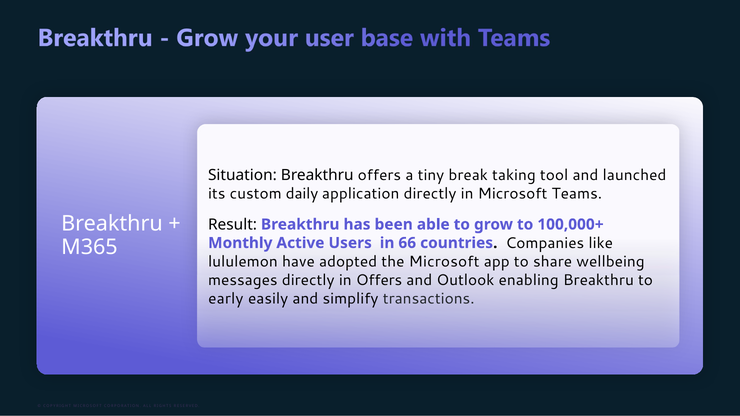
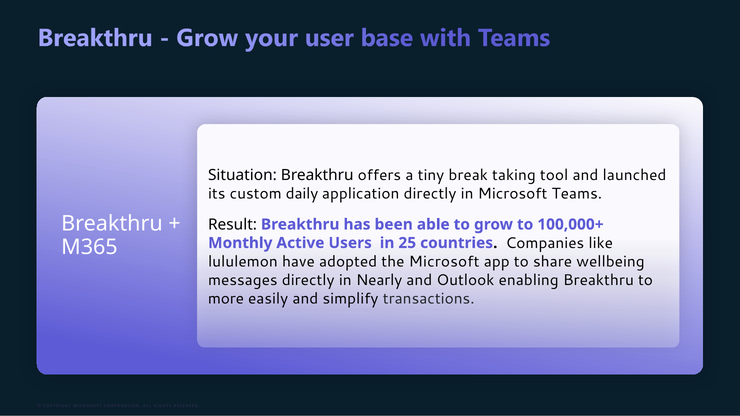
66: 66 -> 25
in Offers: Offers -> Nearly
early: early -> more
